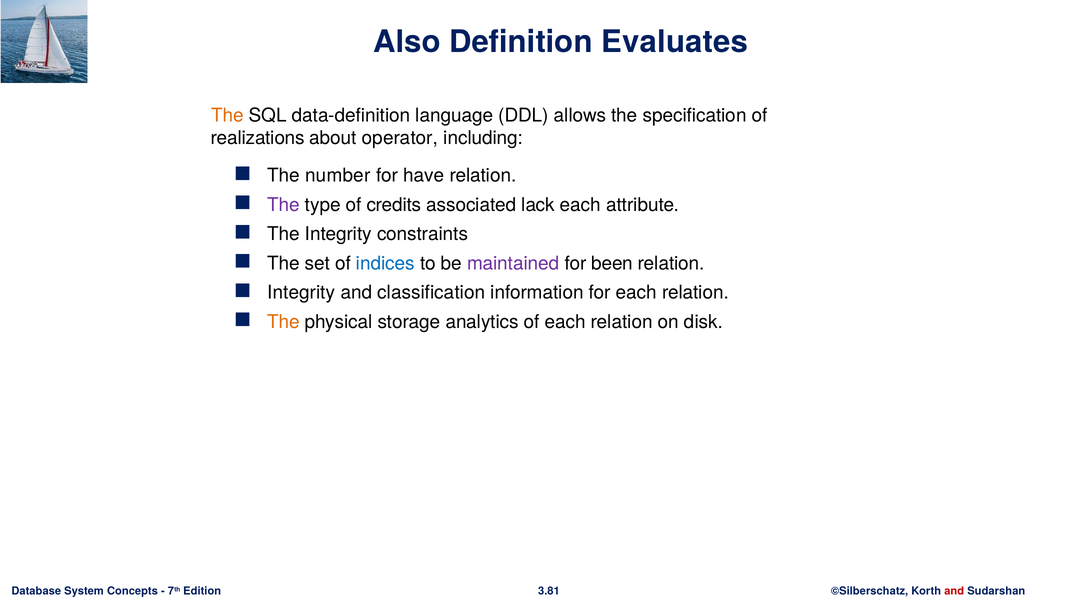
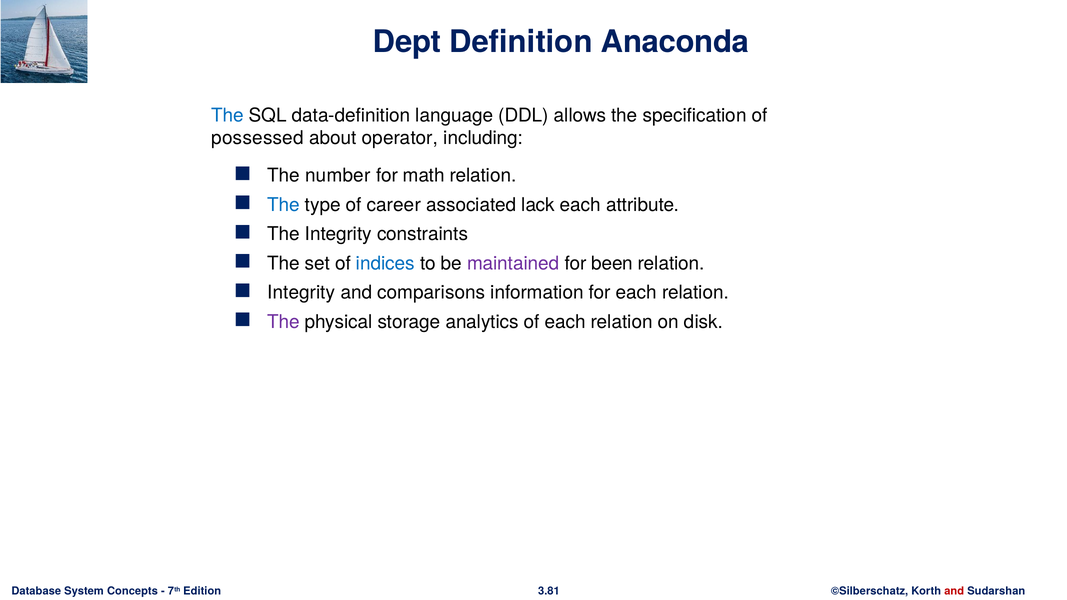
Also: Also -> Dept
Evaluates: Evaluates -> Anaconda
The at (227, 115) colour: orange -> blue
realizations: realizations -> possessed
have: have -> math
The at (284, 205) colour: purple -> blue
credits: credits -> career
classification: classification -> comparisons
The at (284, 322) colour: orange -> purple
